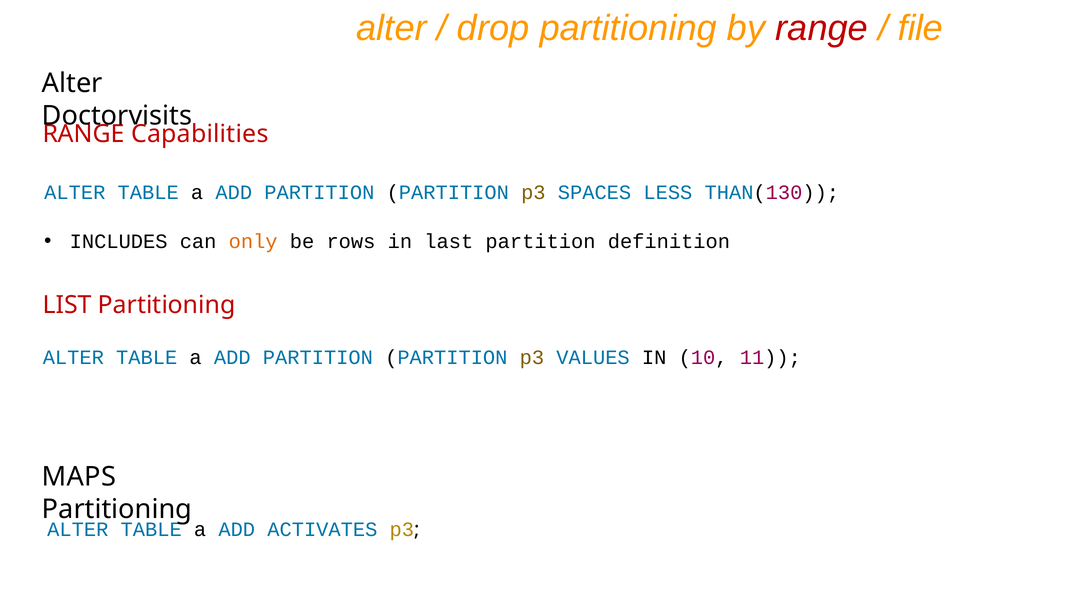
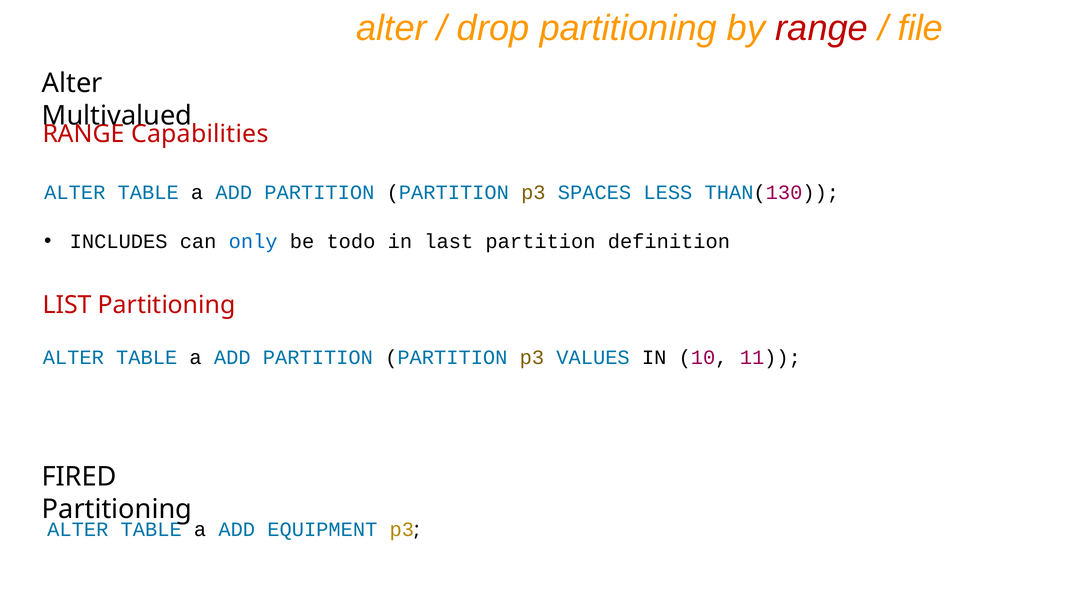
Doctorvisits: Doctorvisits -> Multivalued
only colour: orange -> blue
rows: rows -> todo
MAPS: MAPS -> FIRED
ACTIVATES: ACTIVATES -> EQUIPMENT
